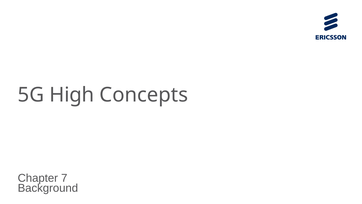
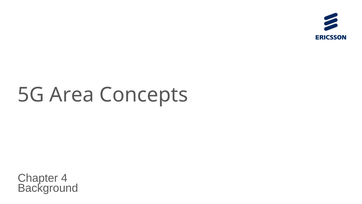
High: High -> Area
7: 7 -> 4
